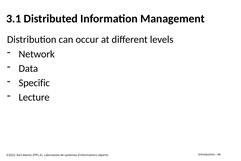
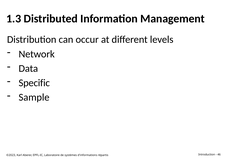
3.1: 3.1 -> 1.3
Lecture: Lecture -> Sample
